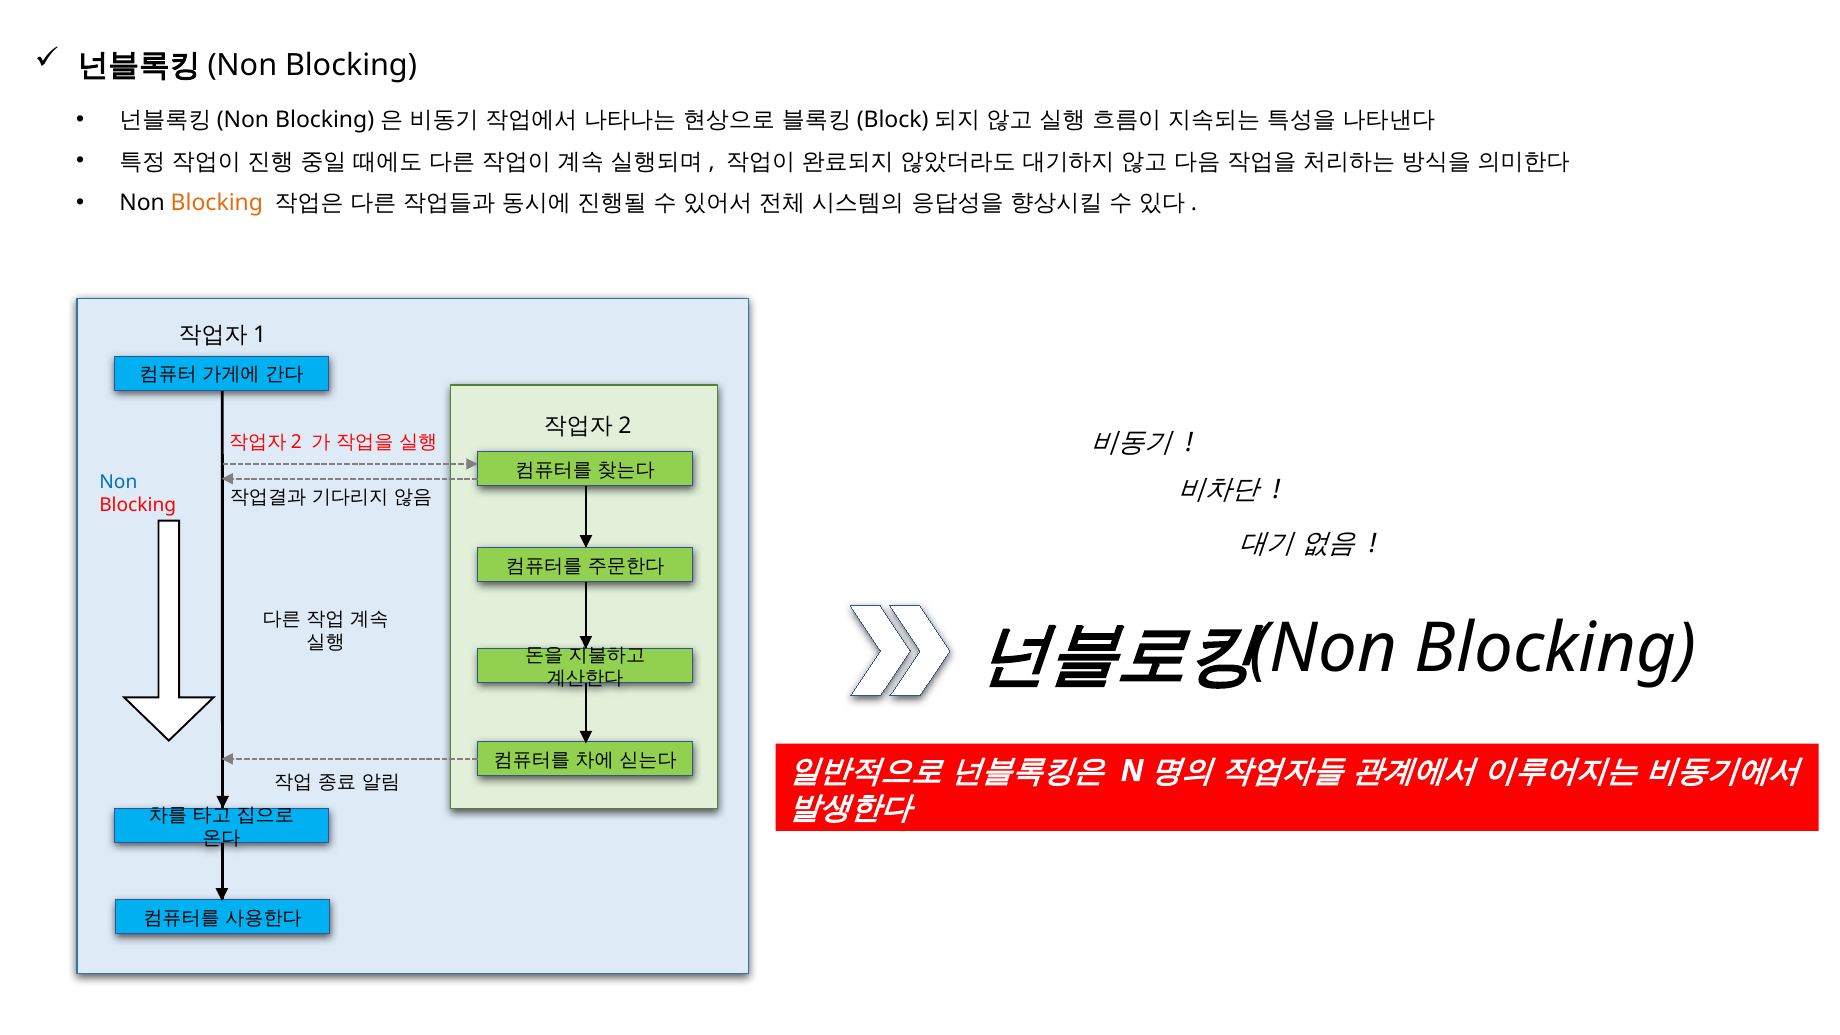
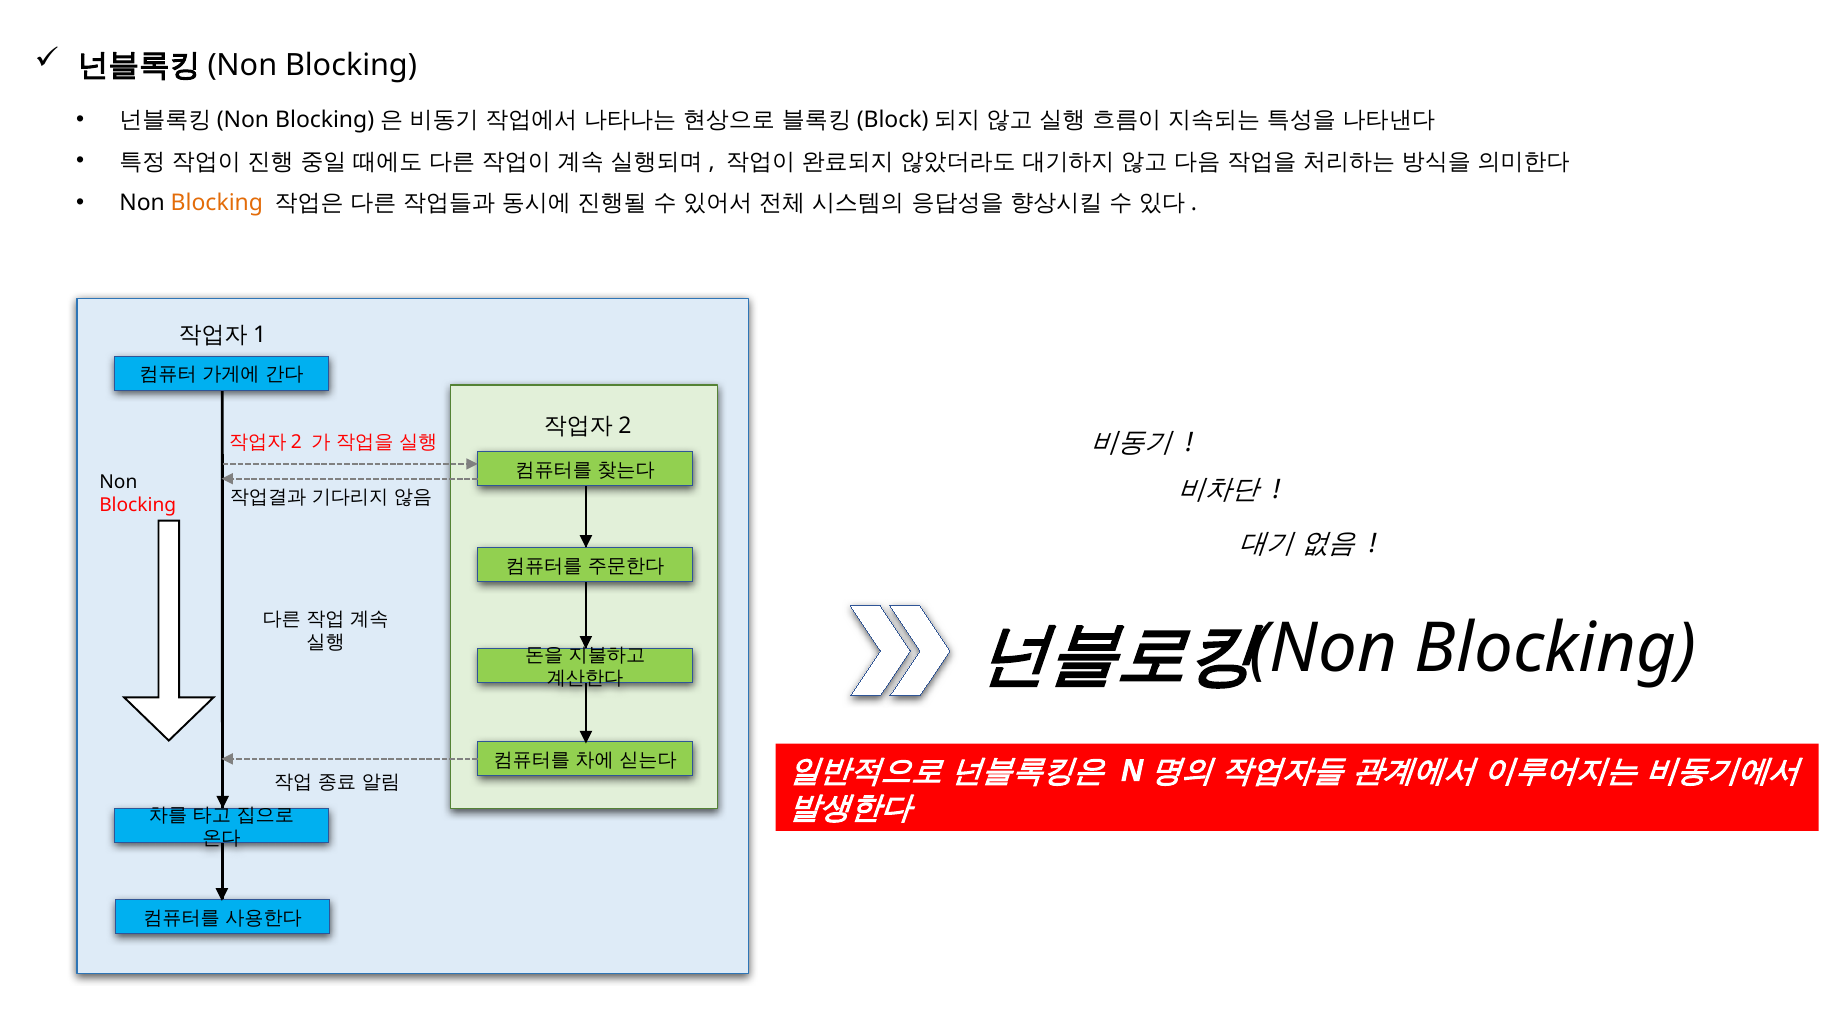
Non at (118, 482) colour: blue -> black
